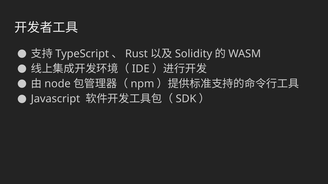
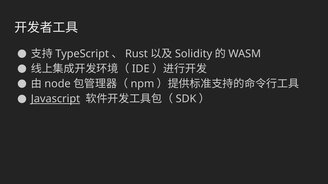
Javascript underline: none -> present
